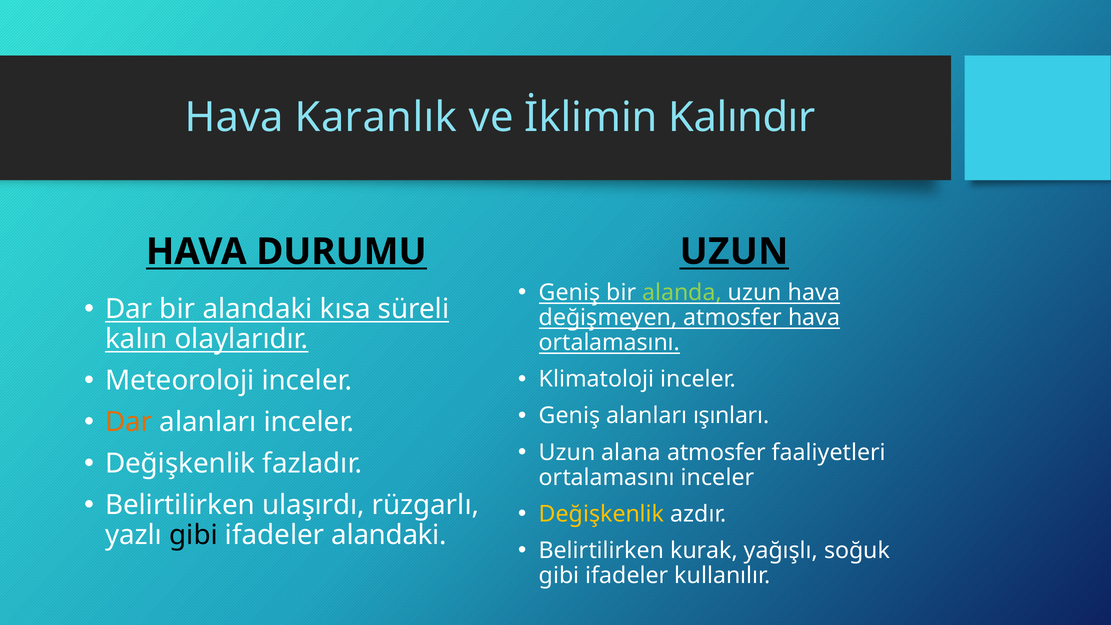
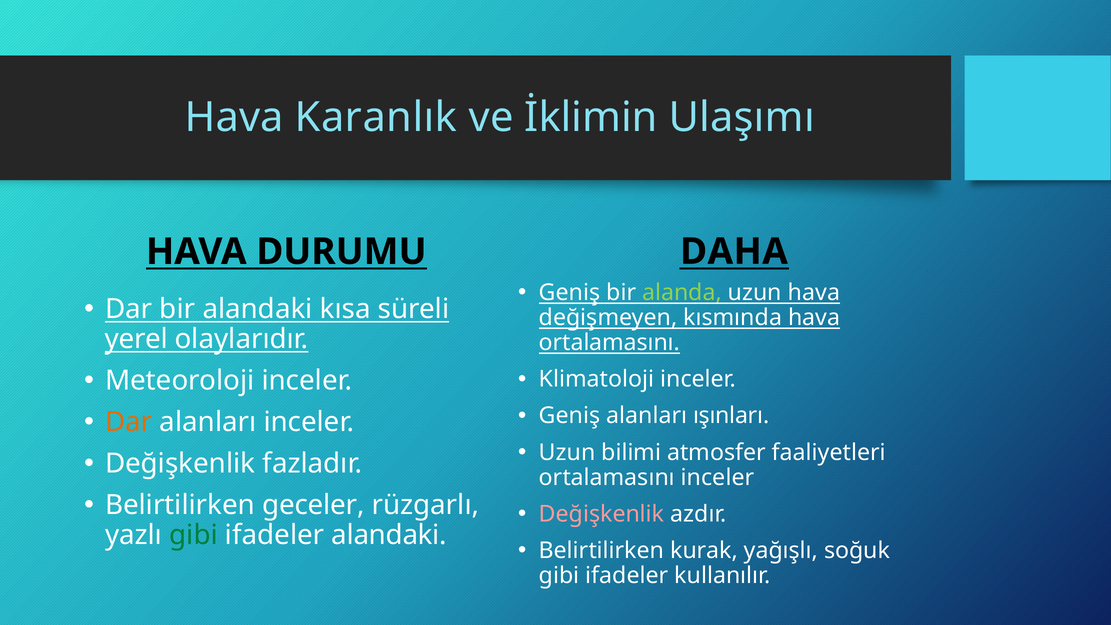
Kalındır: Kalındır -> Ulaşımı
DURUMU UZUN: UZUN -> DAHA
değişmeyen atmosfer: atmosfer -> kısmında
kalın: kalın -> yerel
alana: alana -> bilimi
ulaşırdı: ulaşırdı -> geceler
Değişkenlik at (602, 514) colour: yellow -> pink
gibi at (194, 535) colour: black -> green
